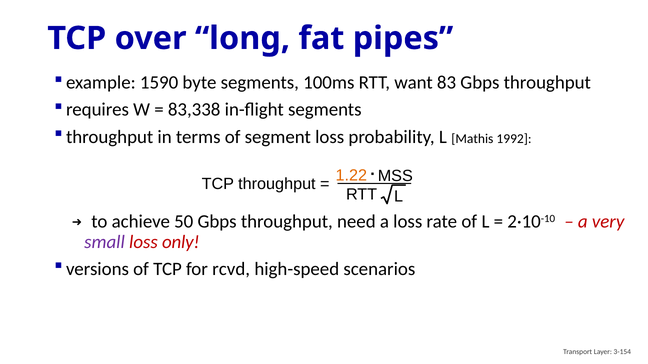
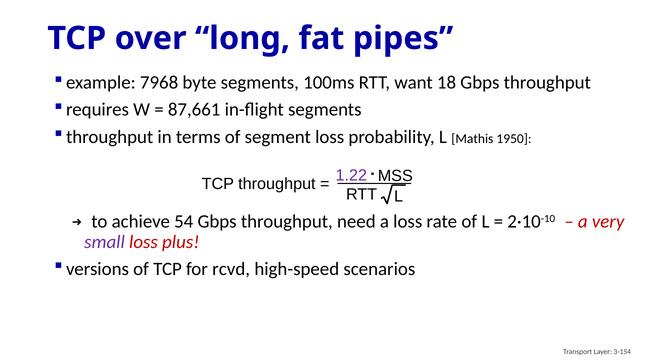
1590: 1590 -> 7968
83: 83 -> 18
83,338: 83,338 -> 87,661
1992: 1992 -> 1950
1.22 colour: orange -> purple
50: 50 -> 54
only: only -> plus
